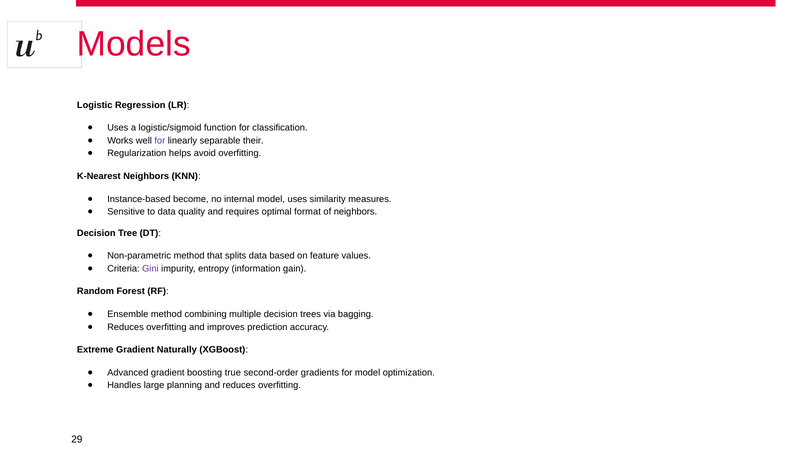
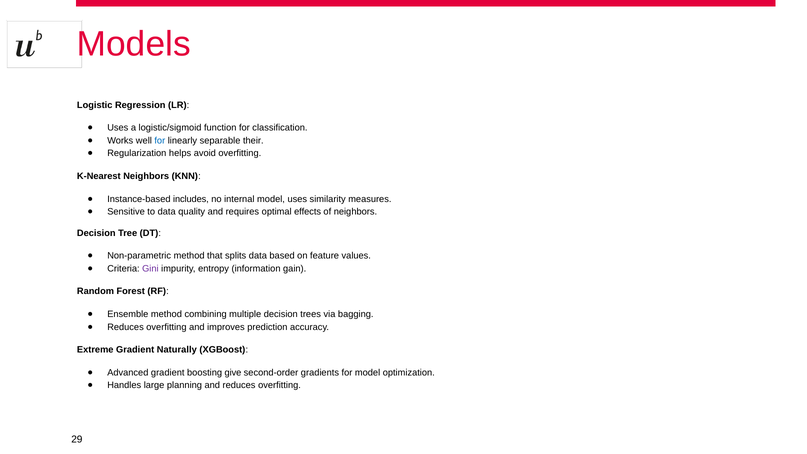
for at (160, 141) colour: purple -> blue
become: become -> includes
format: format -> effects
true: true -> give
